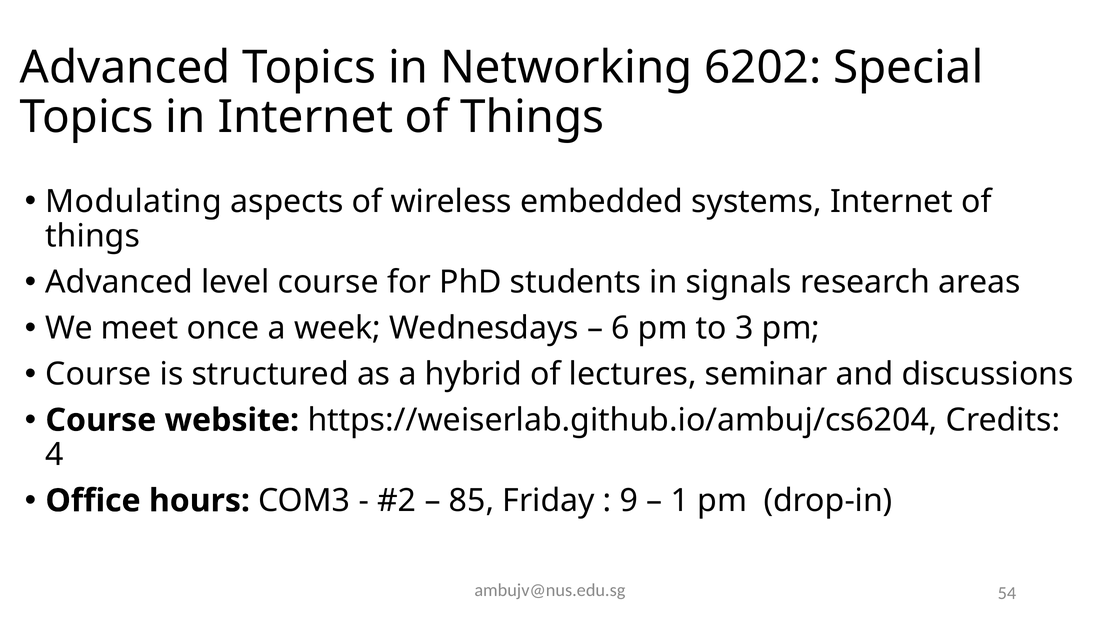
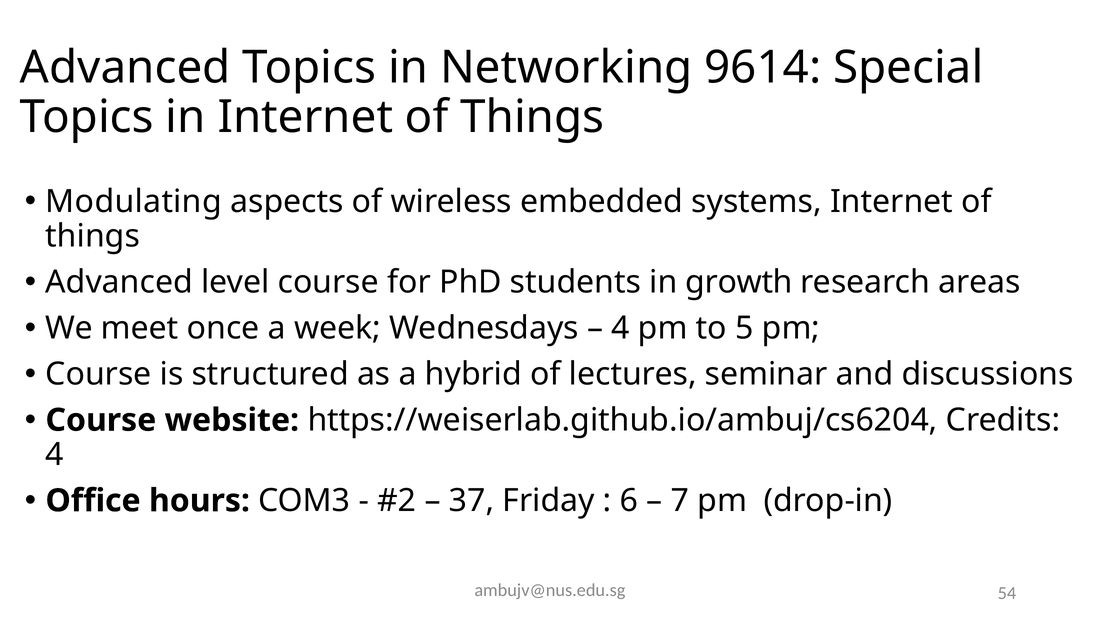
6202: 6202 -> 9614
signals: signals -> growth
6 at (621, 329): 6 -> 4
3: 3 -> 5
85: 85 -> 37
9: 9 -> 6
1: 1 -> 7
